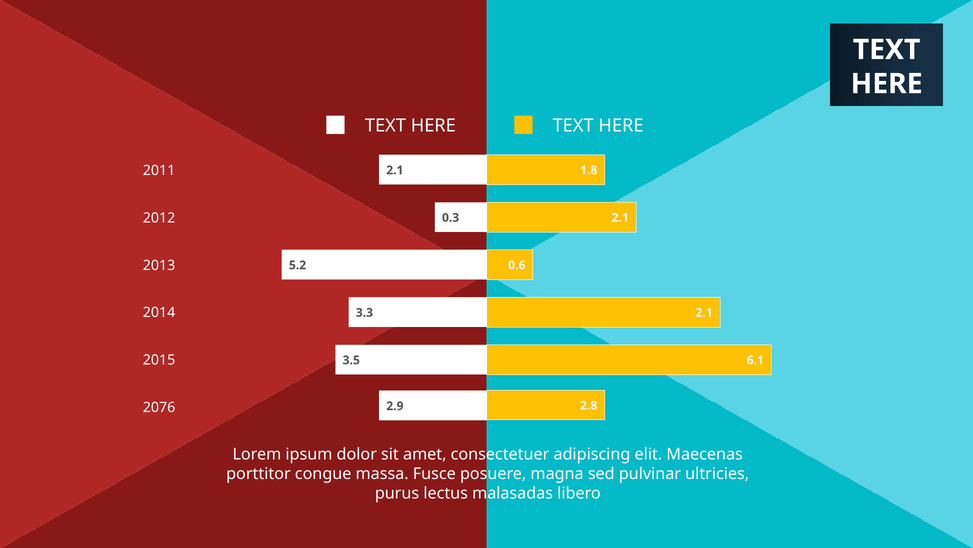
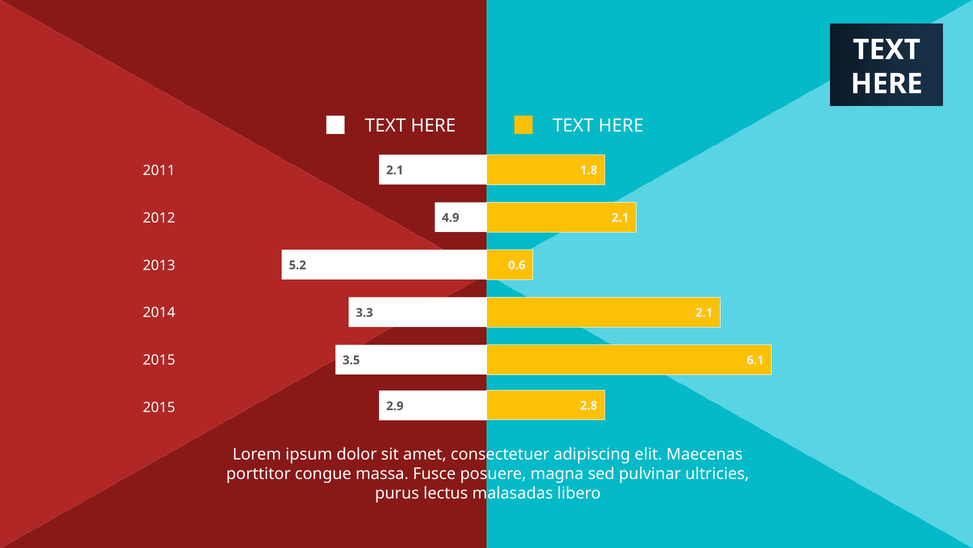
0.3: 0.3 -> 4.9
2076 at (159, 407): 2076 -> 2015
